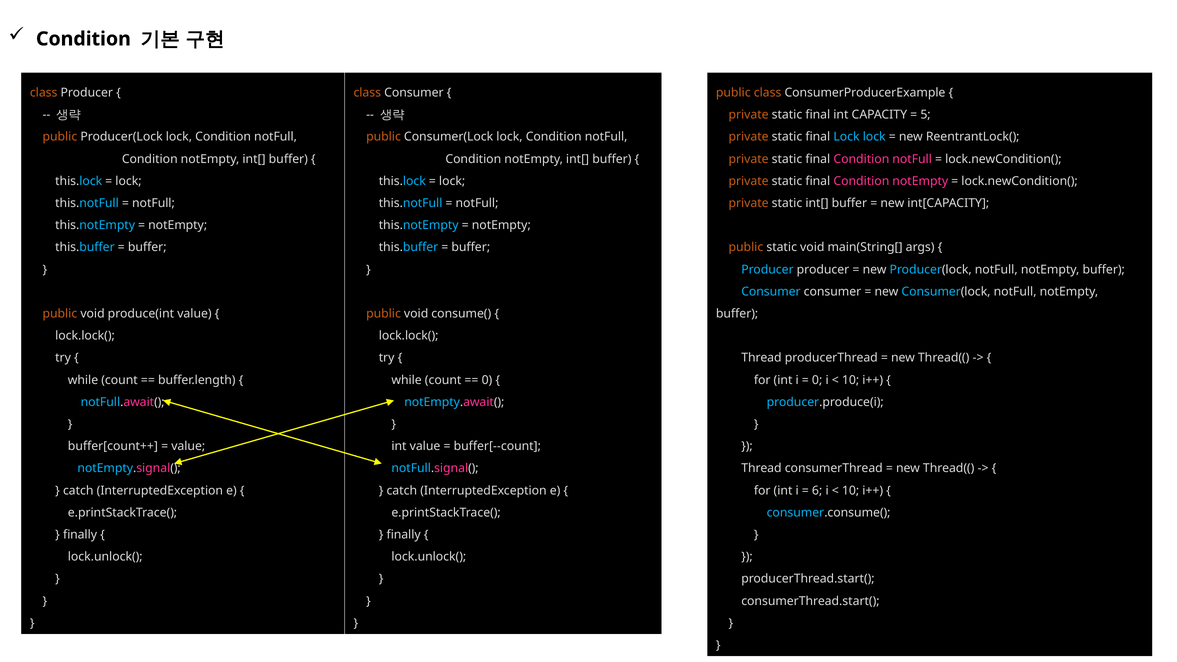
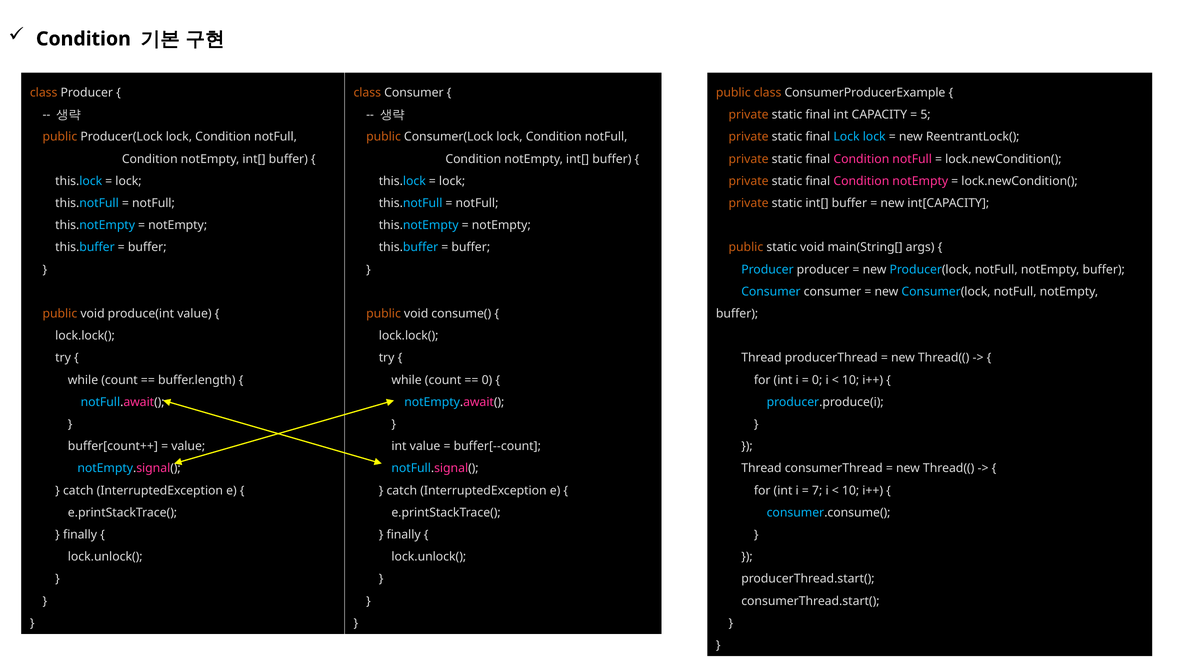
6: 6 -> 7
